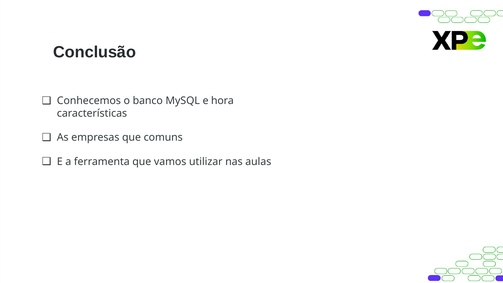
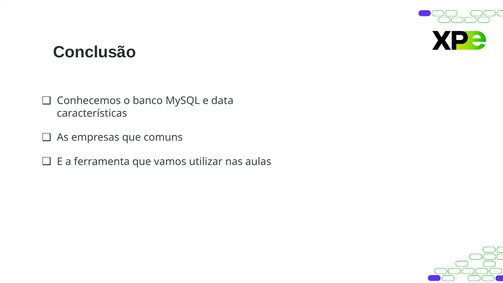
hora: hora -> data
